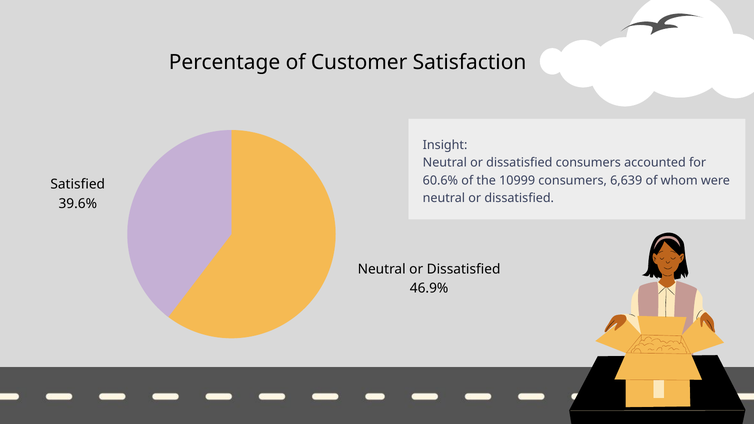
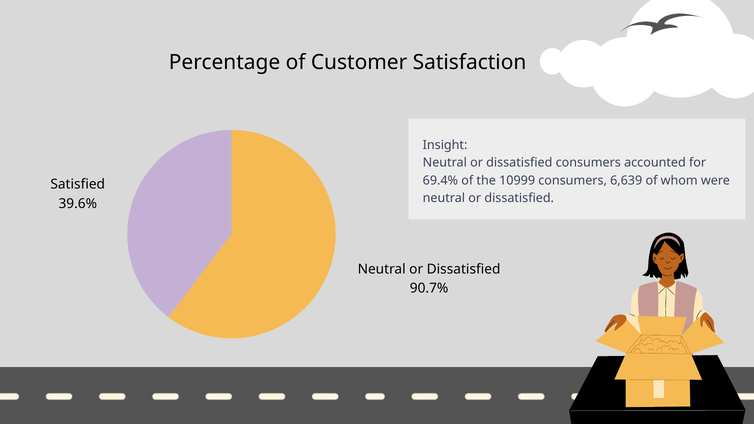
60.6%: 60.6% -> 69.4%
46.9%: 46.9% -> 90.7%
